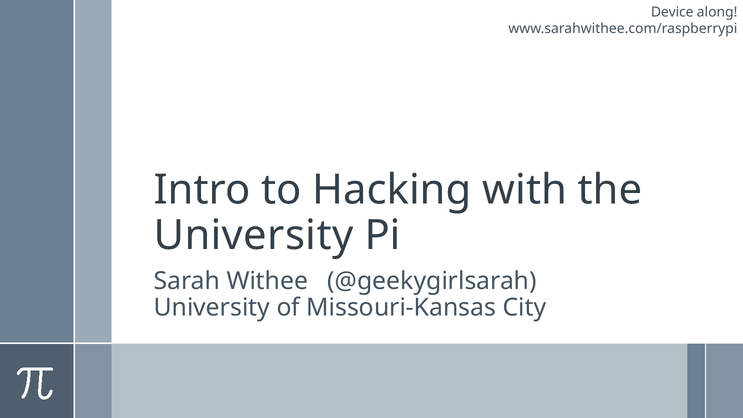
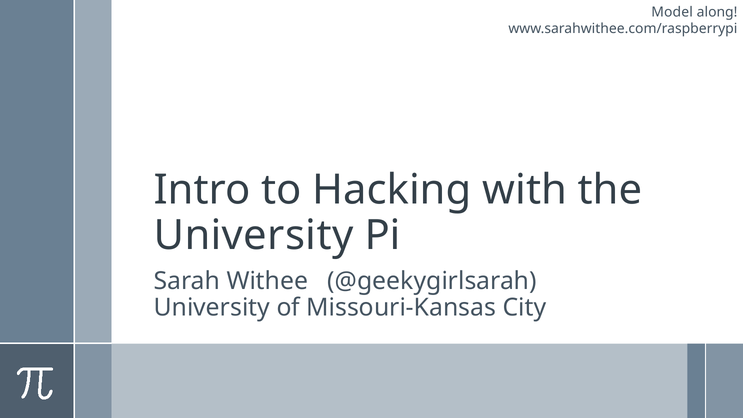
Device: Device -> Model
